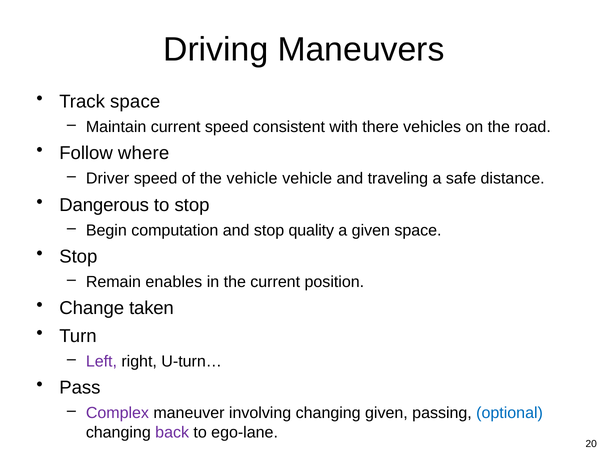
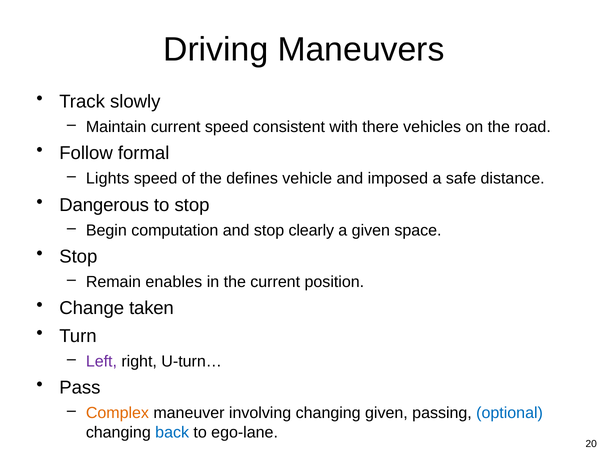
Track space: space -> slowly
where: where -> formal
Driver: Driver -> Lights
the vehicle: vehicle -> defines
traveling: traveling -> imposed
quality: quality -> clearly
Complex colour: purple -> orange
back colour: purple -> blue
